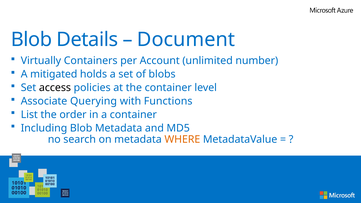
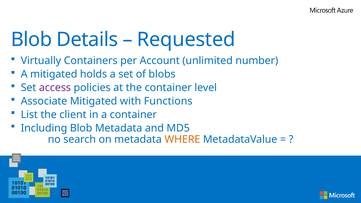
Document: Document -> Requested
access colour: black -> purple
Associate Querying: Querying -> Mitigated
order: order -> client
